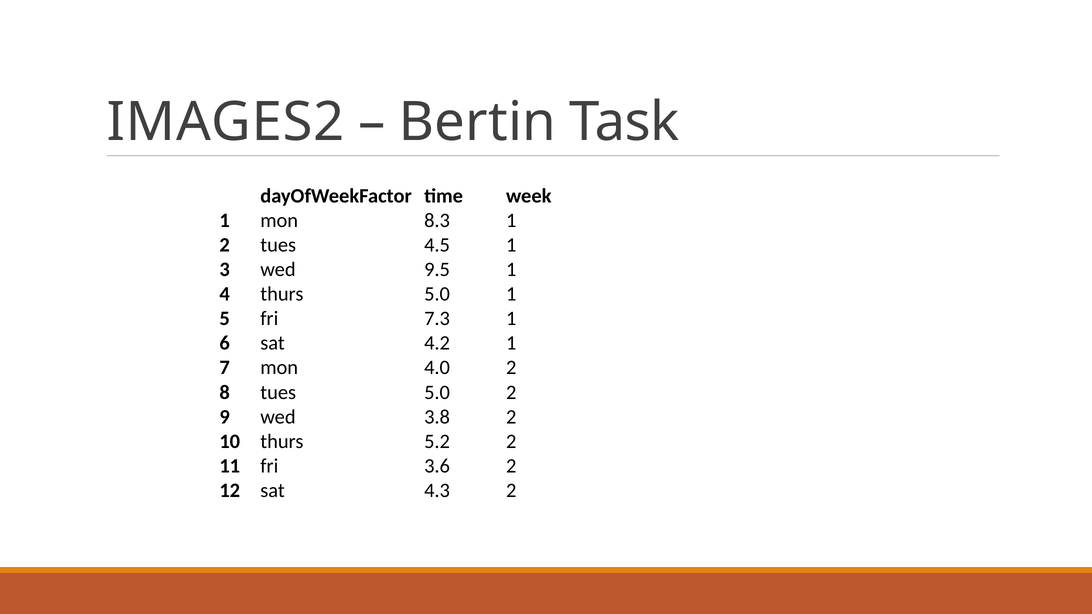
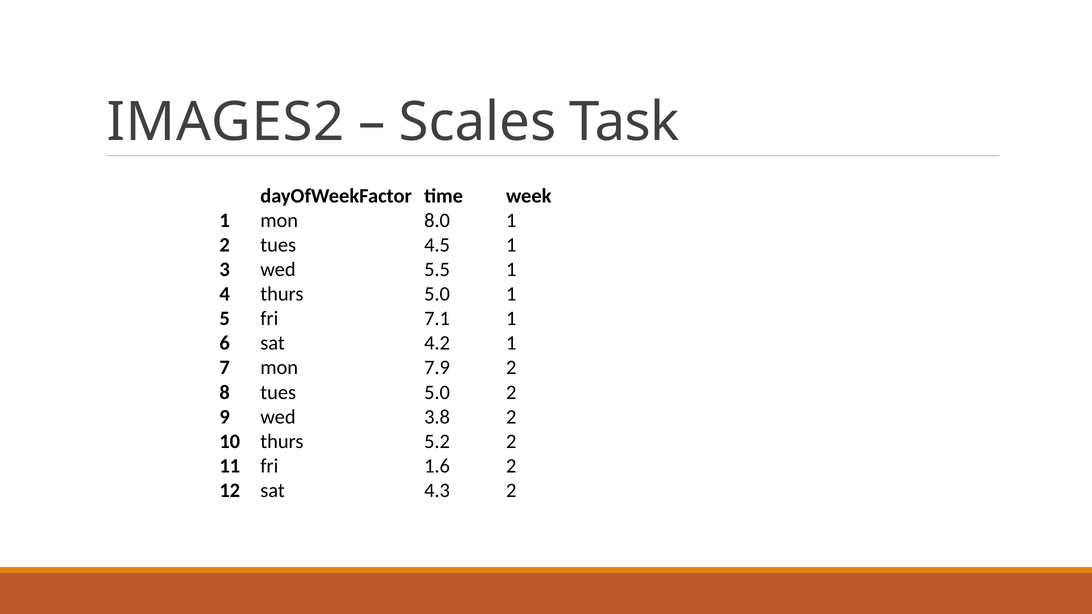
Bertin: Bertin -> Scales
8.3: 8.3 -> 8.0
9.5: 9.5 -> 5.5
7.3: 7.3 -> 7.1
4.0: 4.0 -> 7.9
3.6: 3.6 -> 1.6
